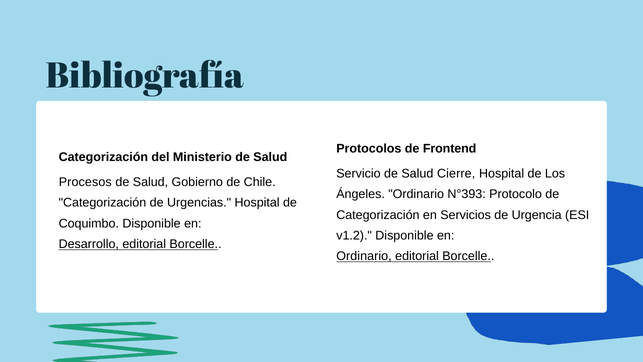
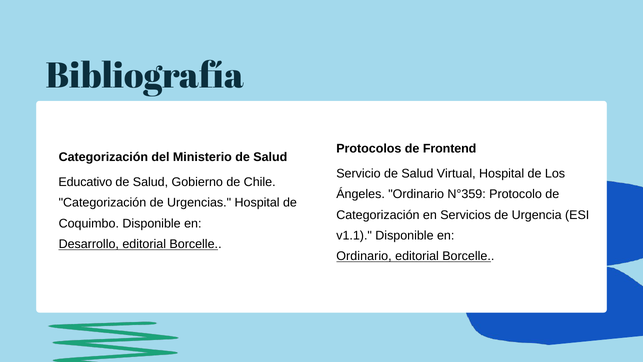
Cierre: Cierre -> Virtual
Procesos: Procesos -> Educativo
N°393: N°393 -> N°359
v1.2: v1.2 -> v1.1
